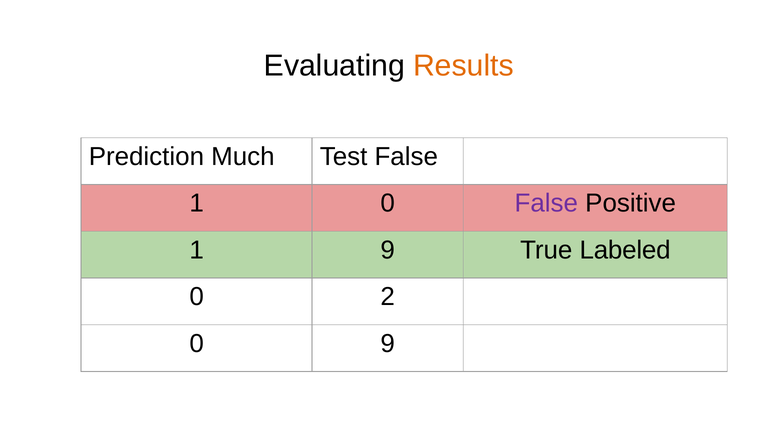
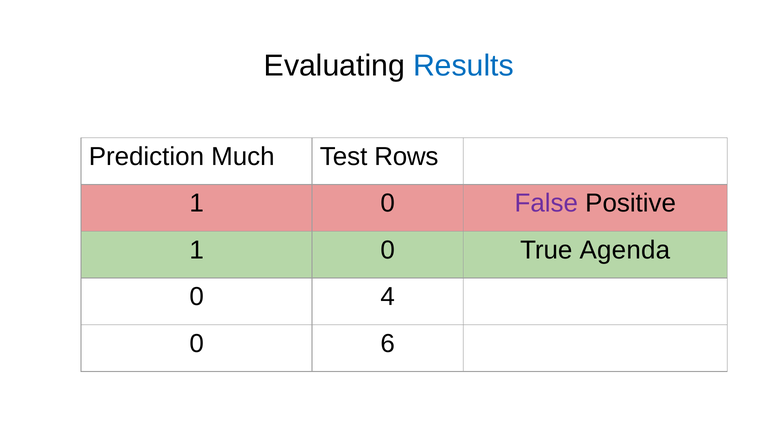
Results colour: orange -> blue
Test False: False -> Rows
9 at (388, 250): 9 -> 0
Labeled: Labeled -> Agenda
2: 2 -> 4
0 9: 9 -> 6
